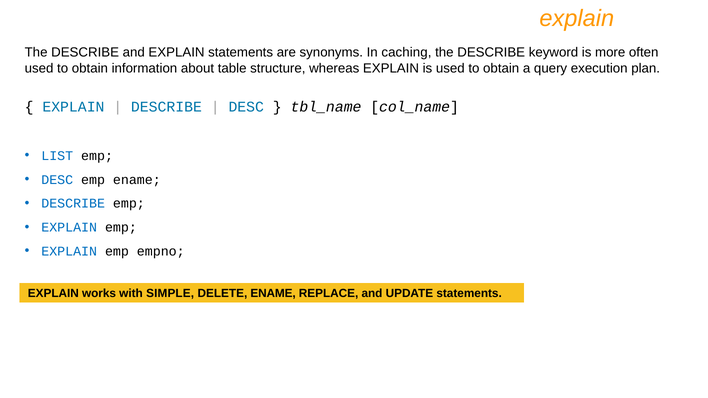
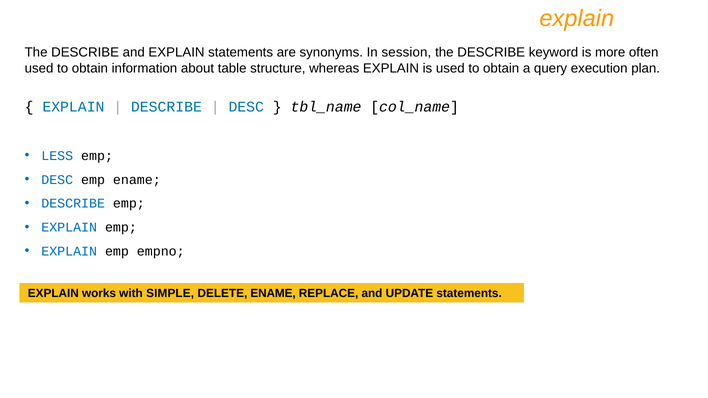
caching: caching -> session
LIST: LIST -> LESS
